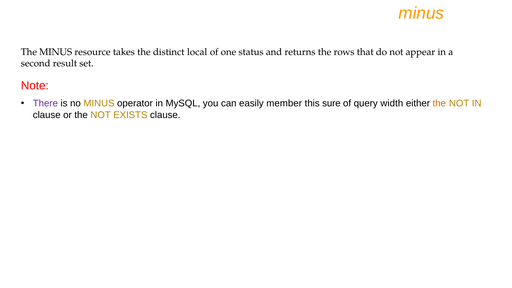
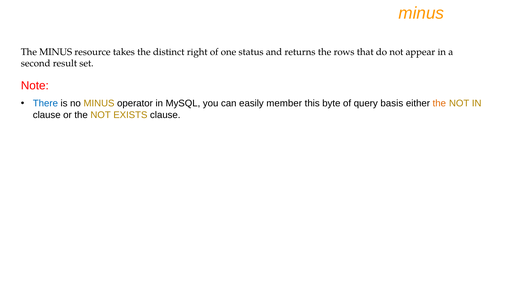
local: local -> right
There colour: purple -> blue
sure: sure -> byte
width: width -> basis
